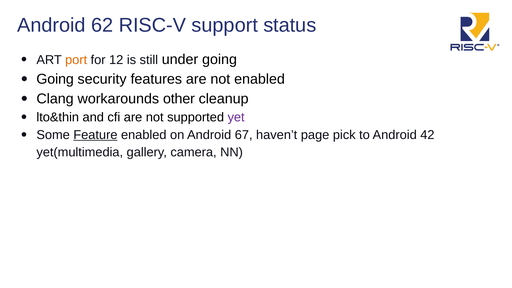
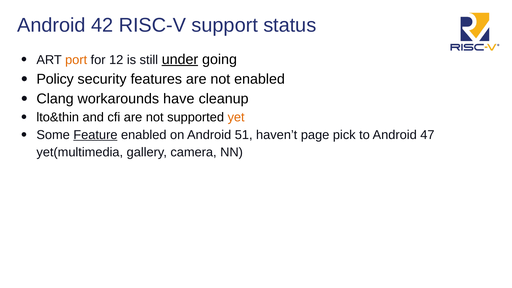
62: 62 -> 42
under underline: none -> present
Going at (55, 79): Going -> Policy
other: other -> have
yet colour: purple -> orange
67: 67 -> 51
42: 42 -> 47
